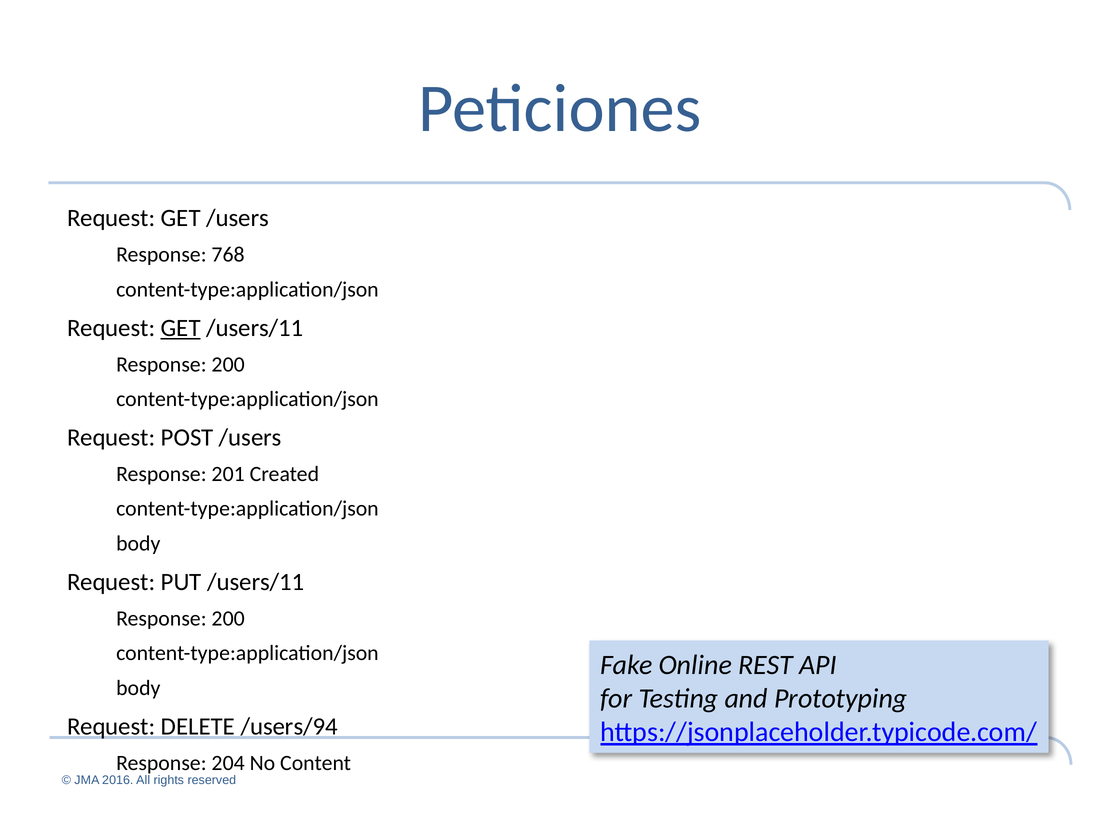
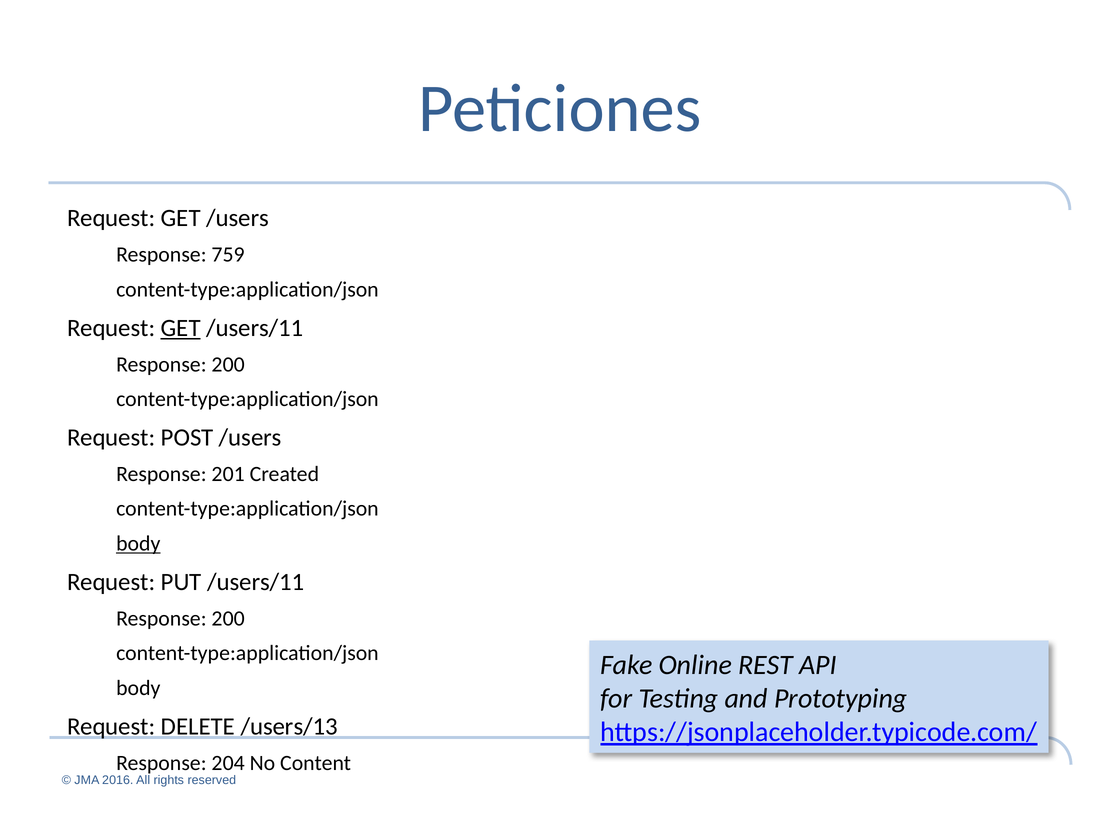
768: 768 -> 759
body at (138, 544) underline: none -> present
/users/94: /users/94 -> /users/13
